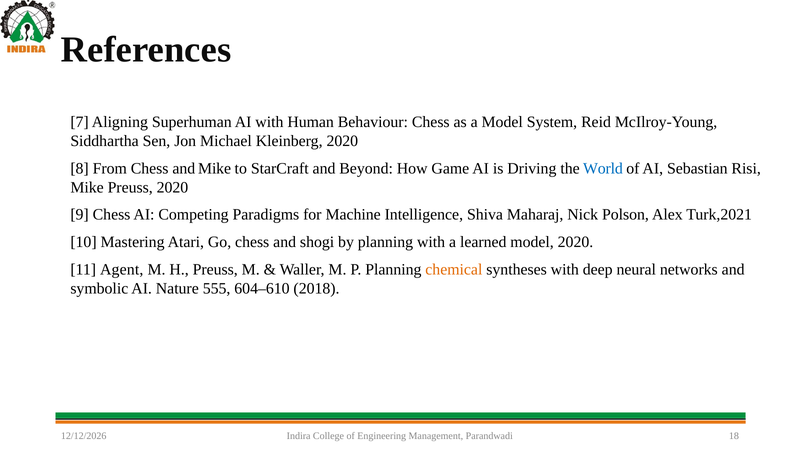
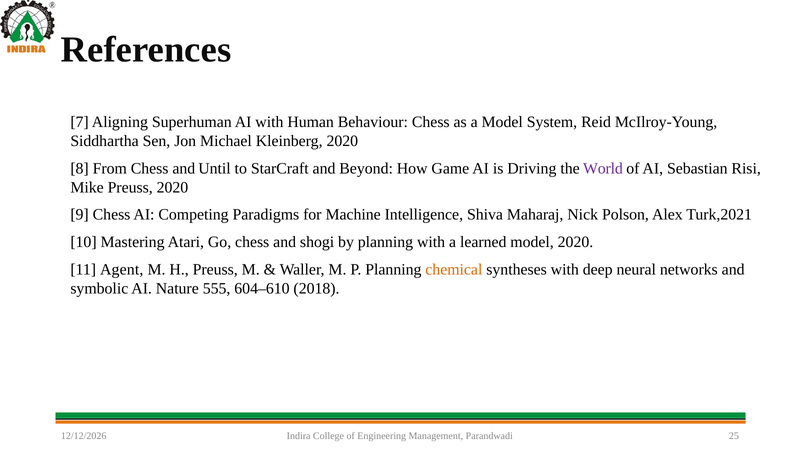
and Mike: Mike -> Until
World colour: blue -> purple
18: 18 -> 25
